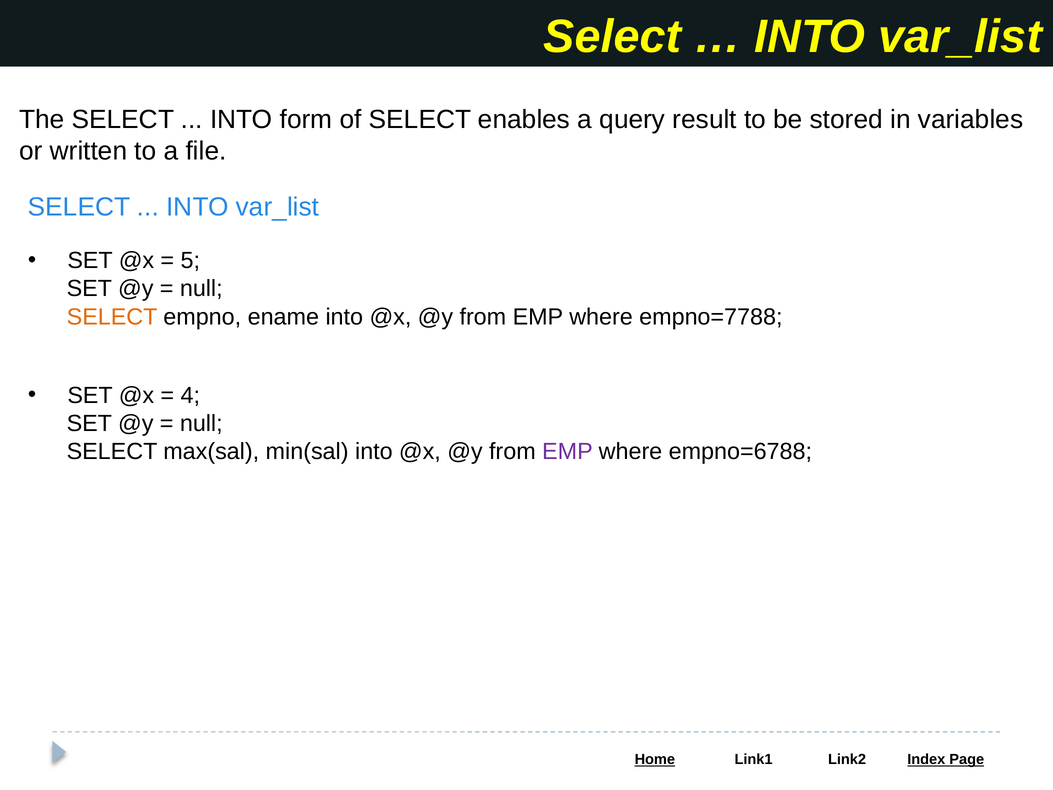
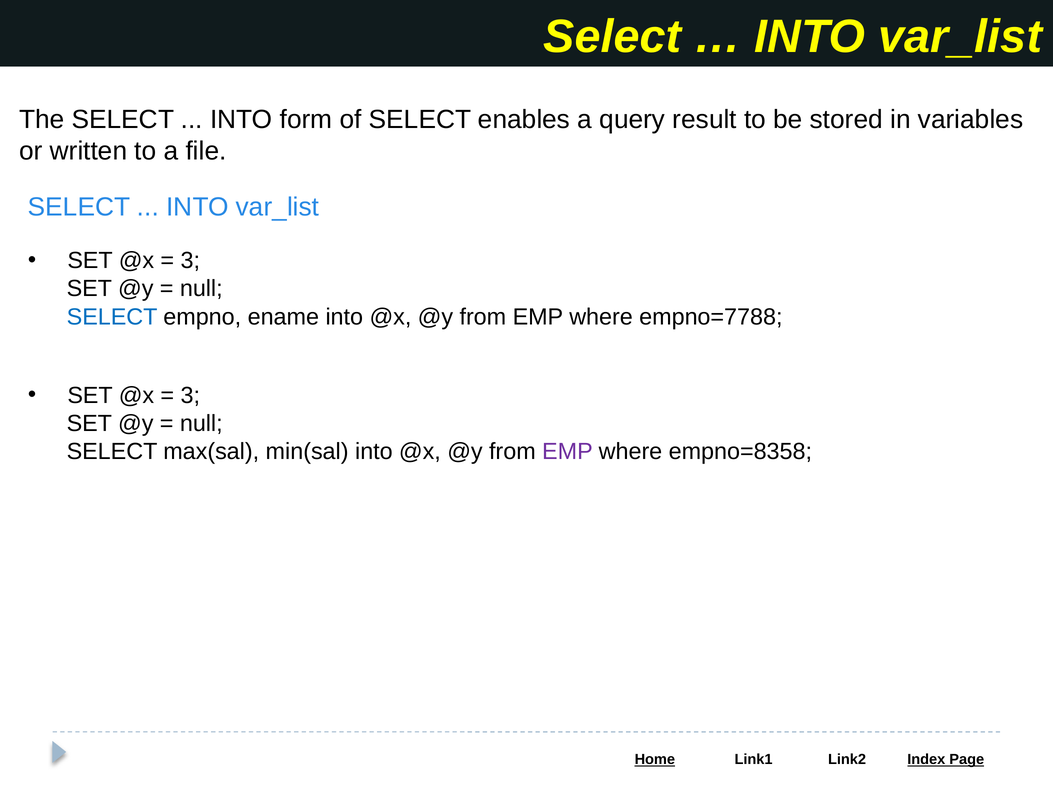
5 at (190, 261): 5 -> 3
SELECT at (112, 317) colour: orange -> blue
4 at (190, 395): 4 -> 3
empno=6788: empno=6788 -> empno=8358
